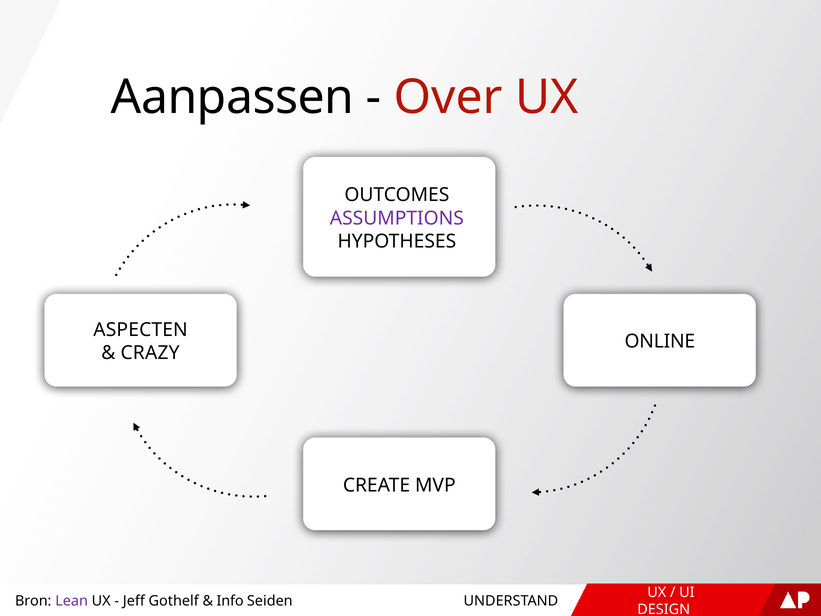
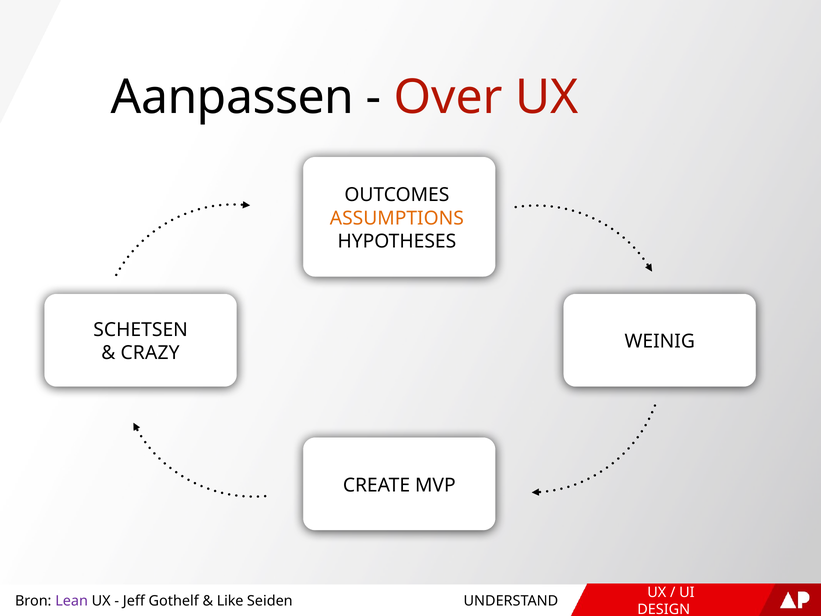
ASSUMPTIONS colour: purple -> orange
ASPECTEN: ASPECTEN -> SCHETSEN
ONLINE: ONLINE -> WEINIG
Info: Info -> Like
